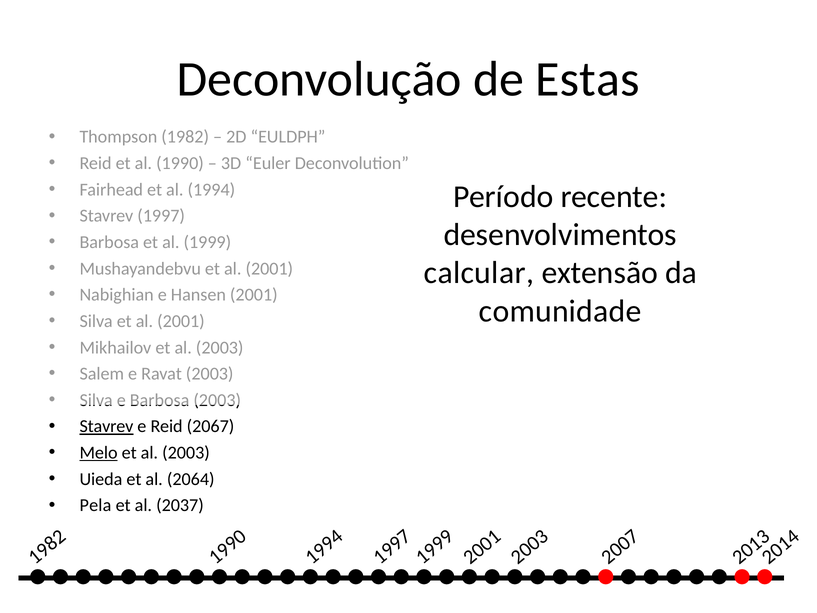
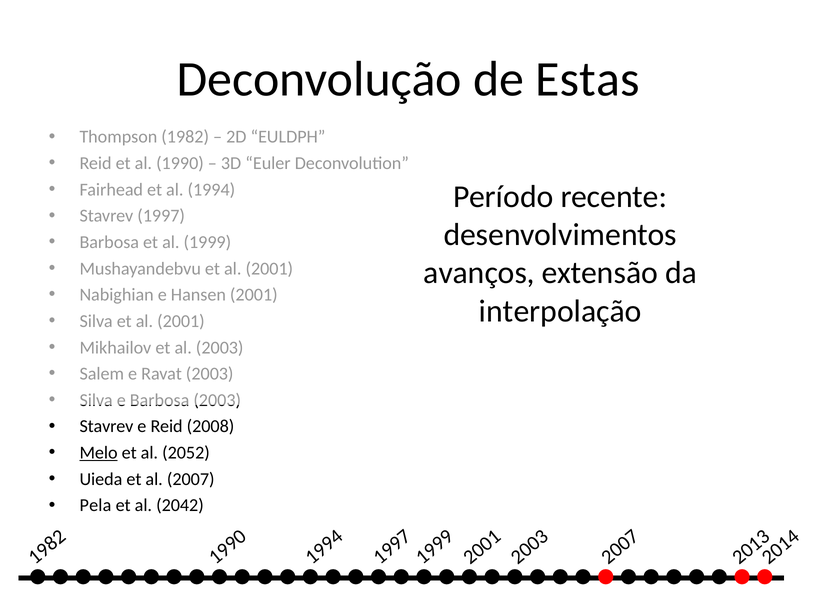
calcular: calcular -> avanços
comunidade: comunidade -> interpolação
Stavrev at (106, 426) underline: present -> none
2067: 2067 -> 2008
2003 at (186, 453): 2003 -> 2052
2064: 2064 -> 2007
2037: 2037 -> 2042
